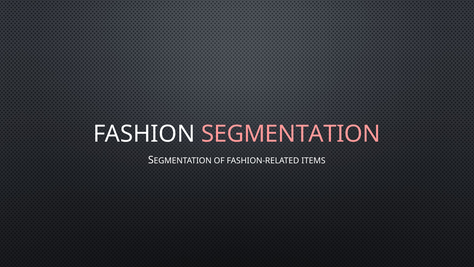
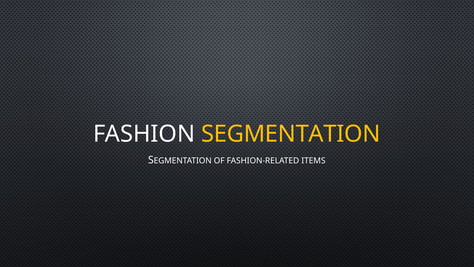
SEGMENTATION colour: pink -> yellow
